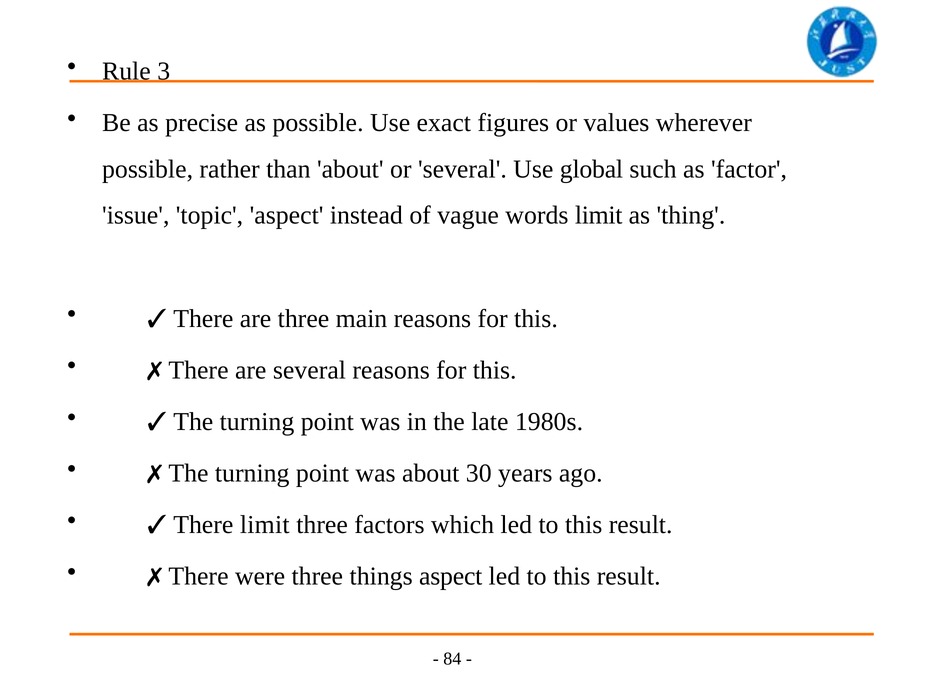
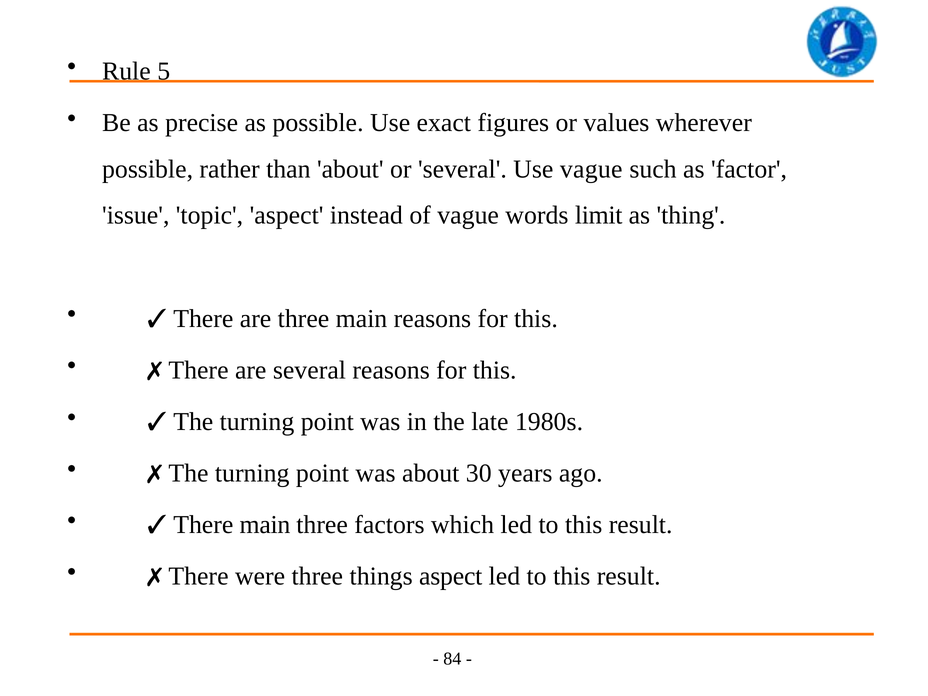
3: 3 -> 5
Use global: global -> vague
There limit: limit -> main
